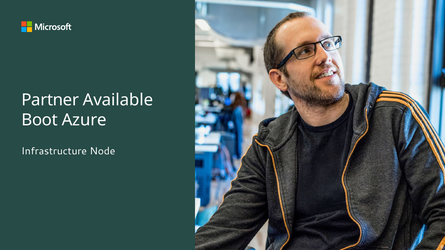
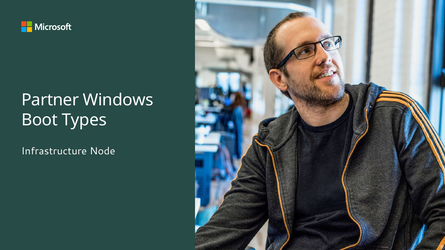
Available: Available -> Windows
Azure: Azure -> Types
